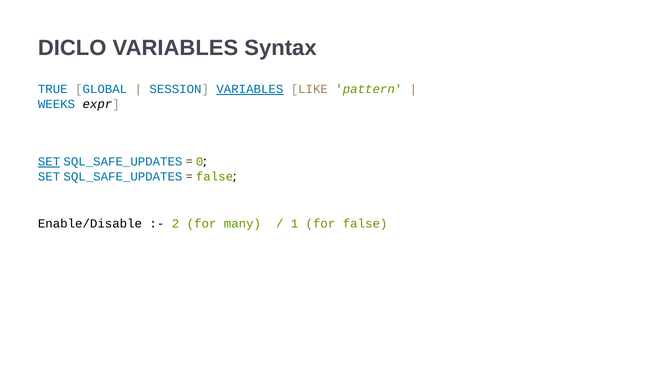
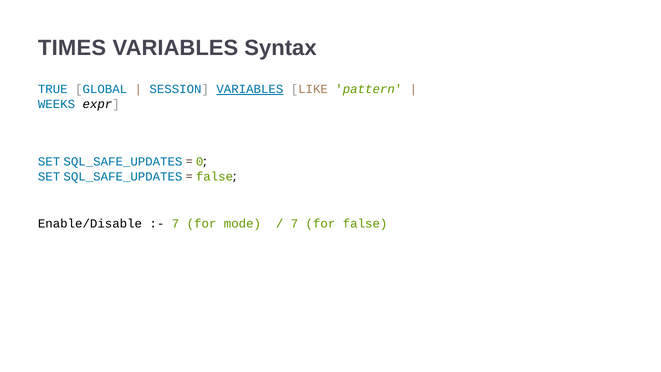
DICLO: DICLO -> TIMES
SET at (49, 161) underline: present -> none
2 at (175, 224): 2 -> 7
many: many -> mode
1 at (294, 224): 1 -> 7
